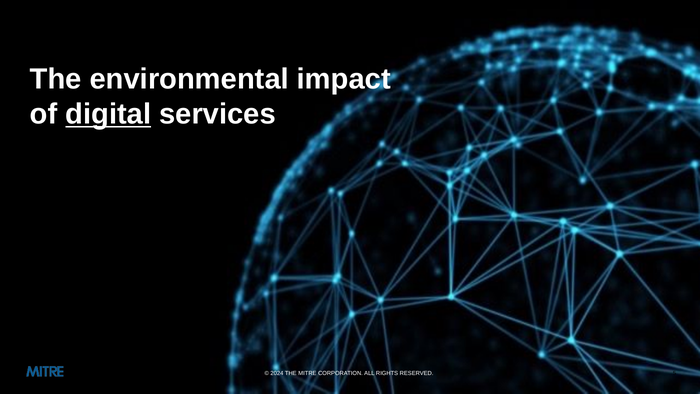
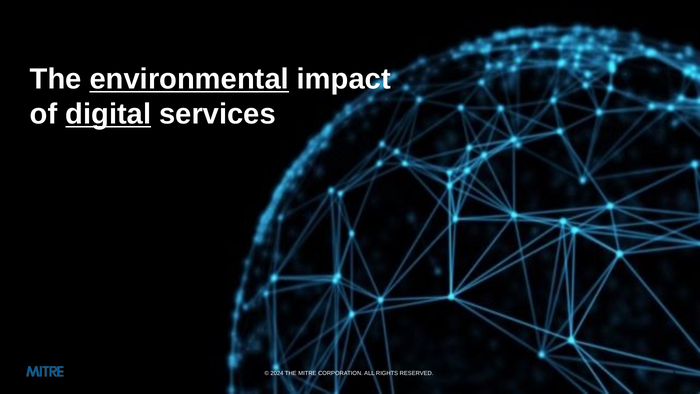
environmental underline: none -> present
